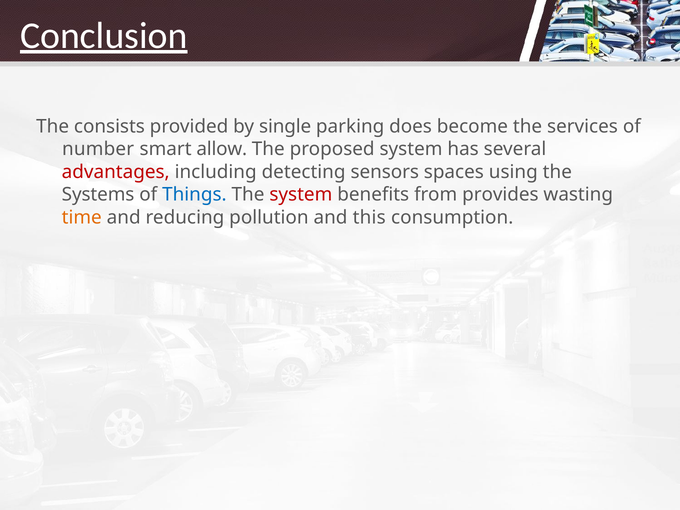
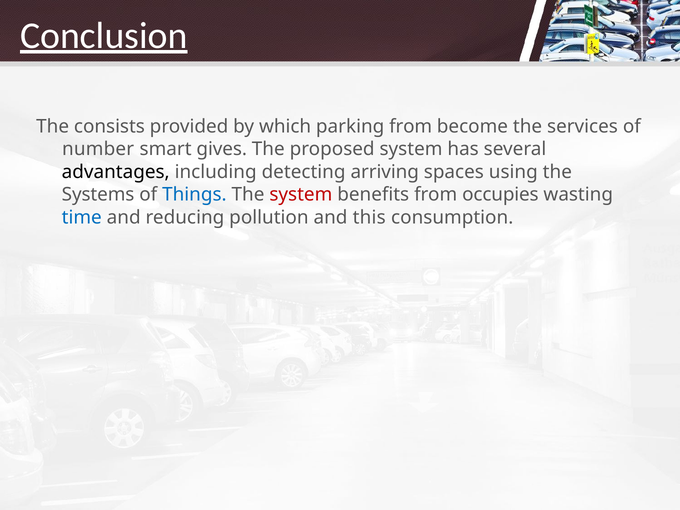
single: single -> which
parking does: does -> from
allow: allow -> gives
advantages colour: red -> black
sensors: sensors -> arriving
provides: provides -> occupies
time colour: orange -> blue
